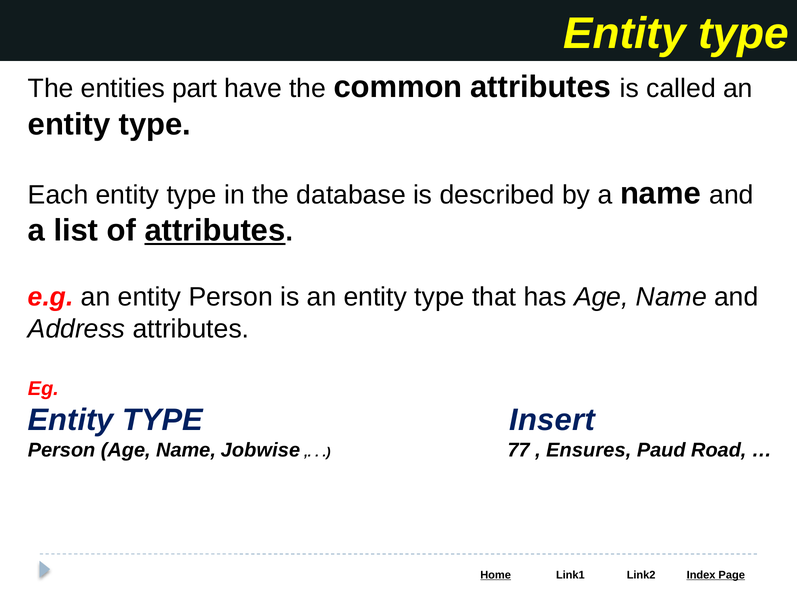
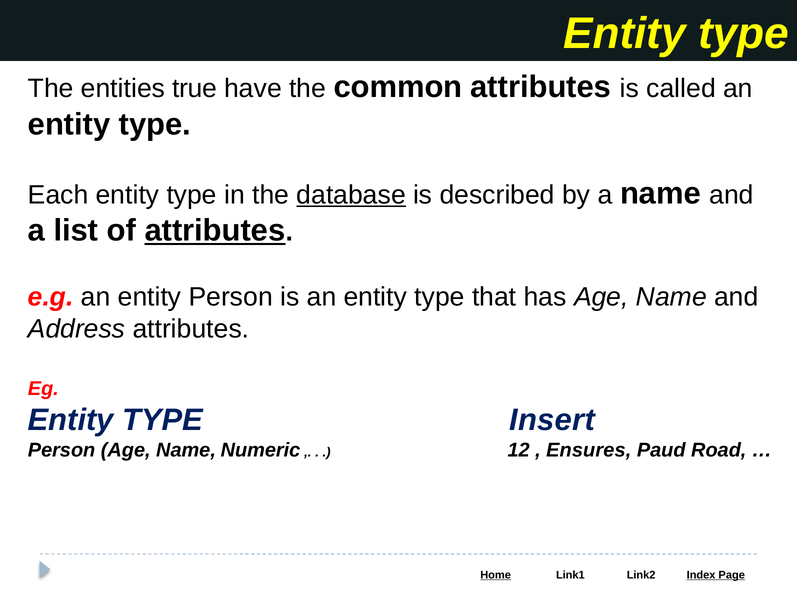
part: part -> true
database underline: none -> present
Jobwise: Jobwise -> Numeric
77: 77 -> 12
